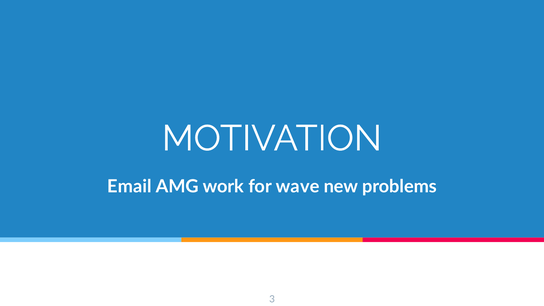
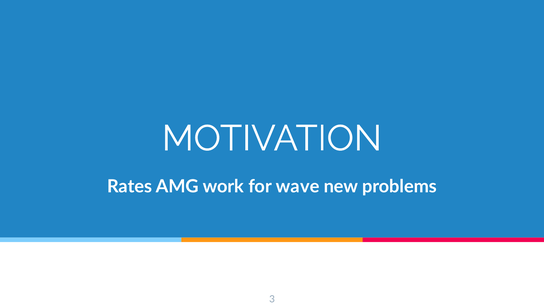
Email: Email -> Rates
